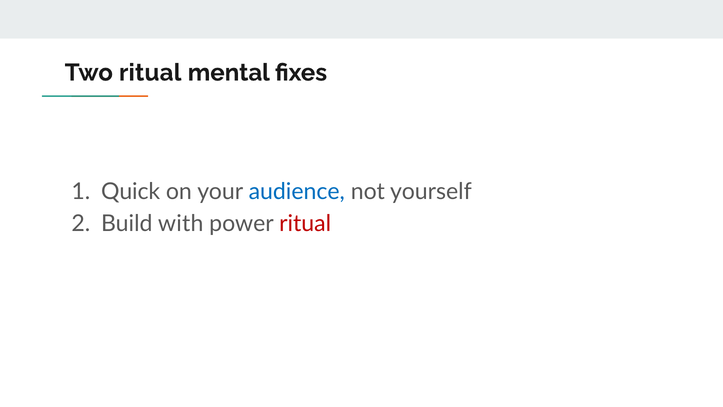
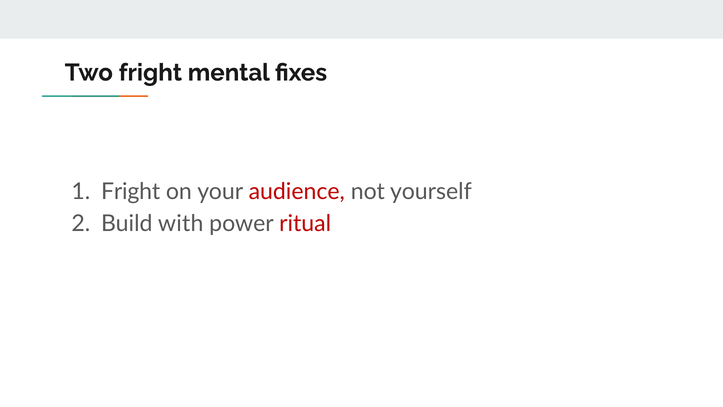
Two ritual: ritual -> fright
Quick at (131, 191): Quick -> Fright
audience colour: blue -> red
